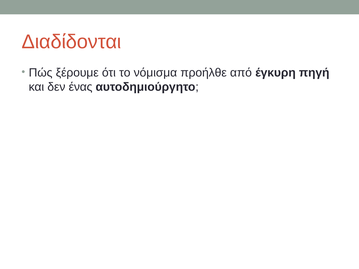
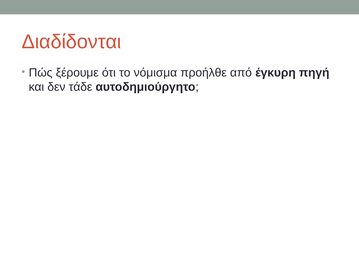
ένας: ένας -> τάδε
